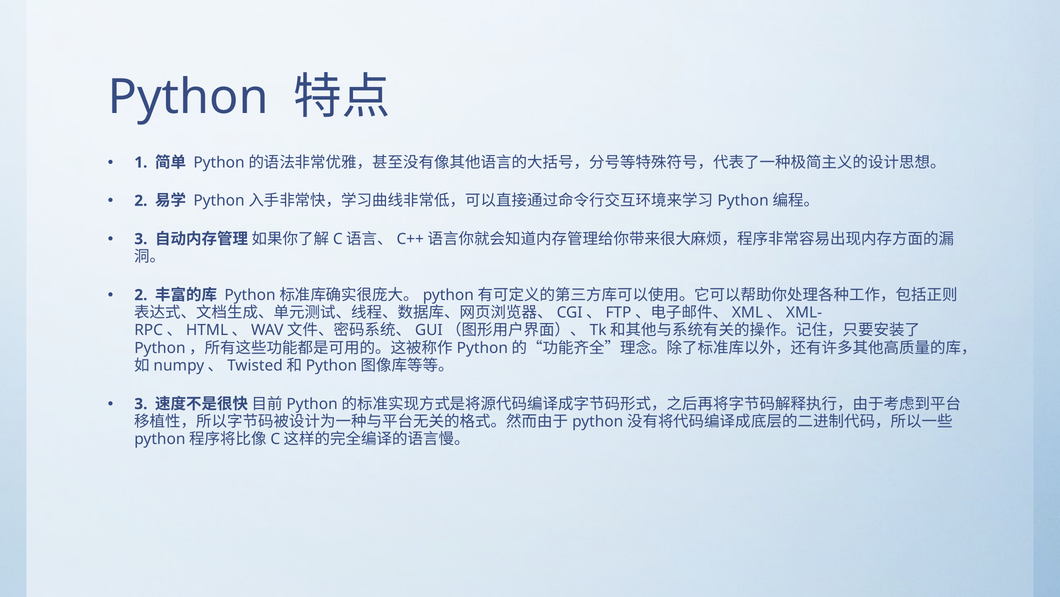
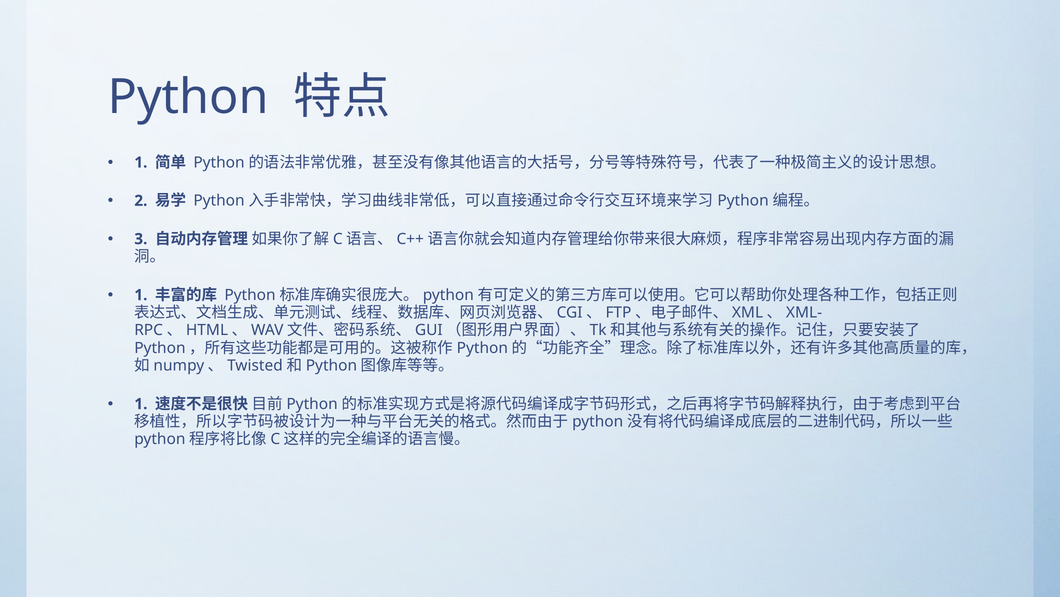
2 at (141, 295): 2 -> 1
3 at (141, 404): 3 -> 1
